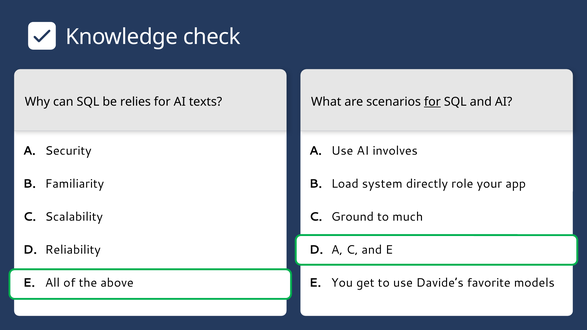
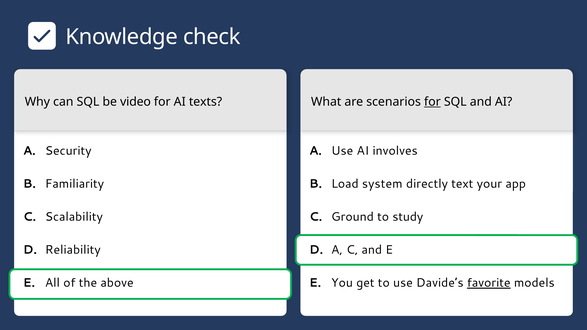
relies: relies -> video
role: role -> text
much: much -> study
favorite underline: none -> present
